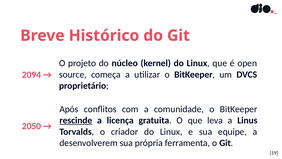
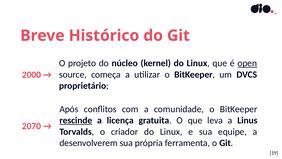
open underline: none -> present
2094: 2094 -> 2000
2050: 2050 -> 2070
